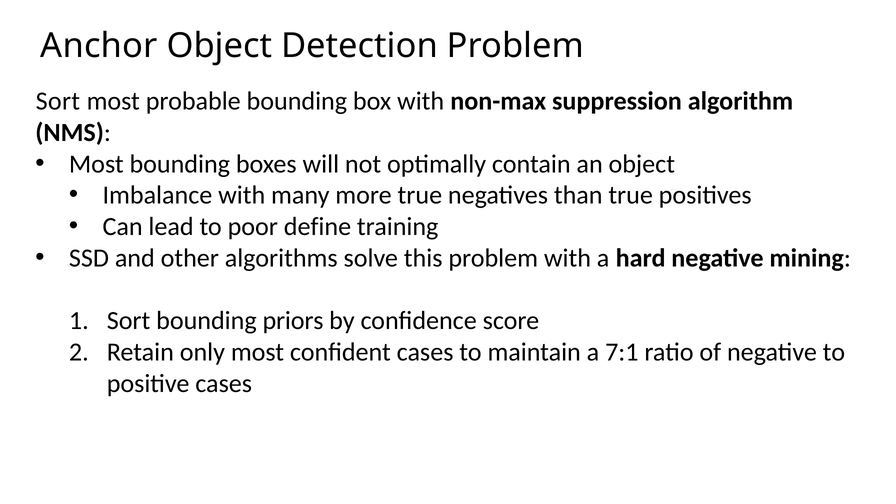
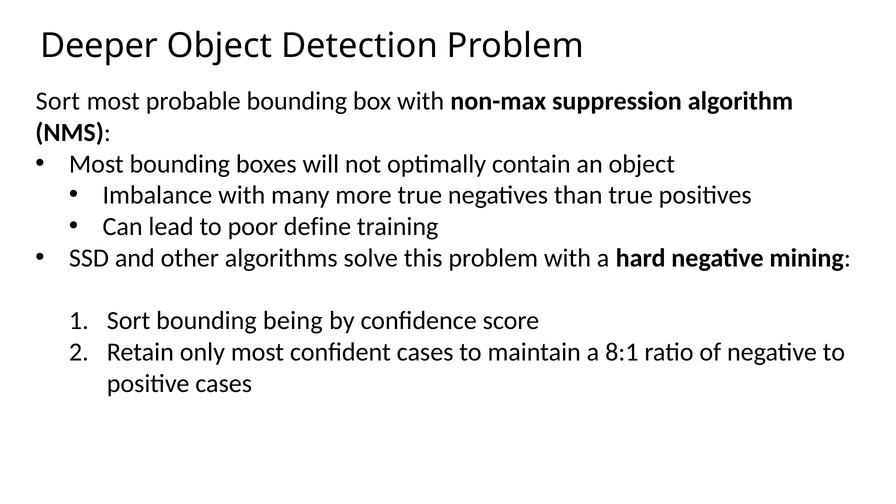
Anchor: Anchor -> Deeper
priors: priors -> being
7:1: 7:1 -> 8:1
